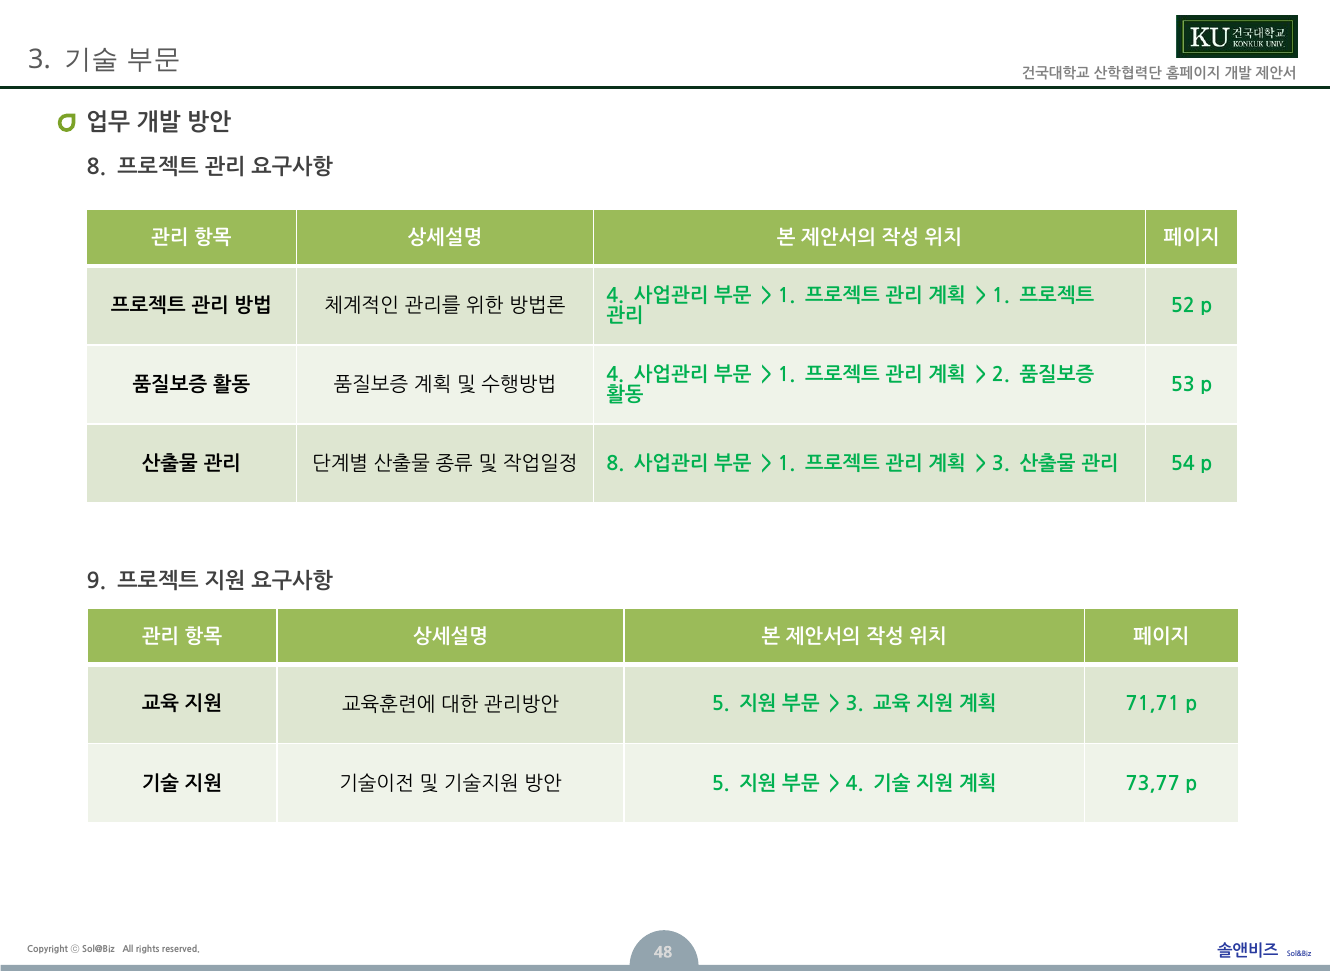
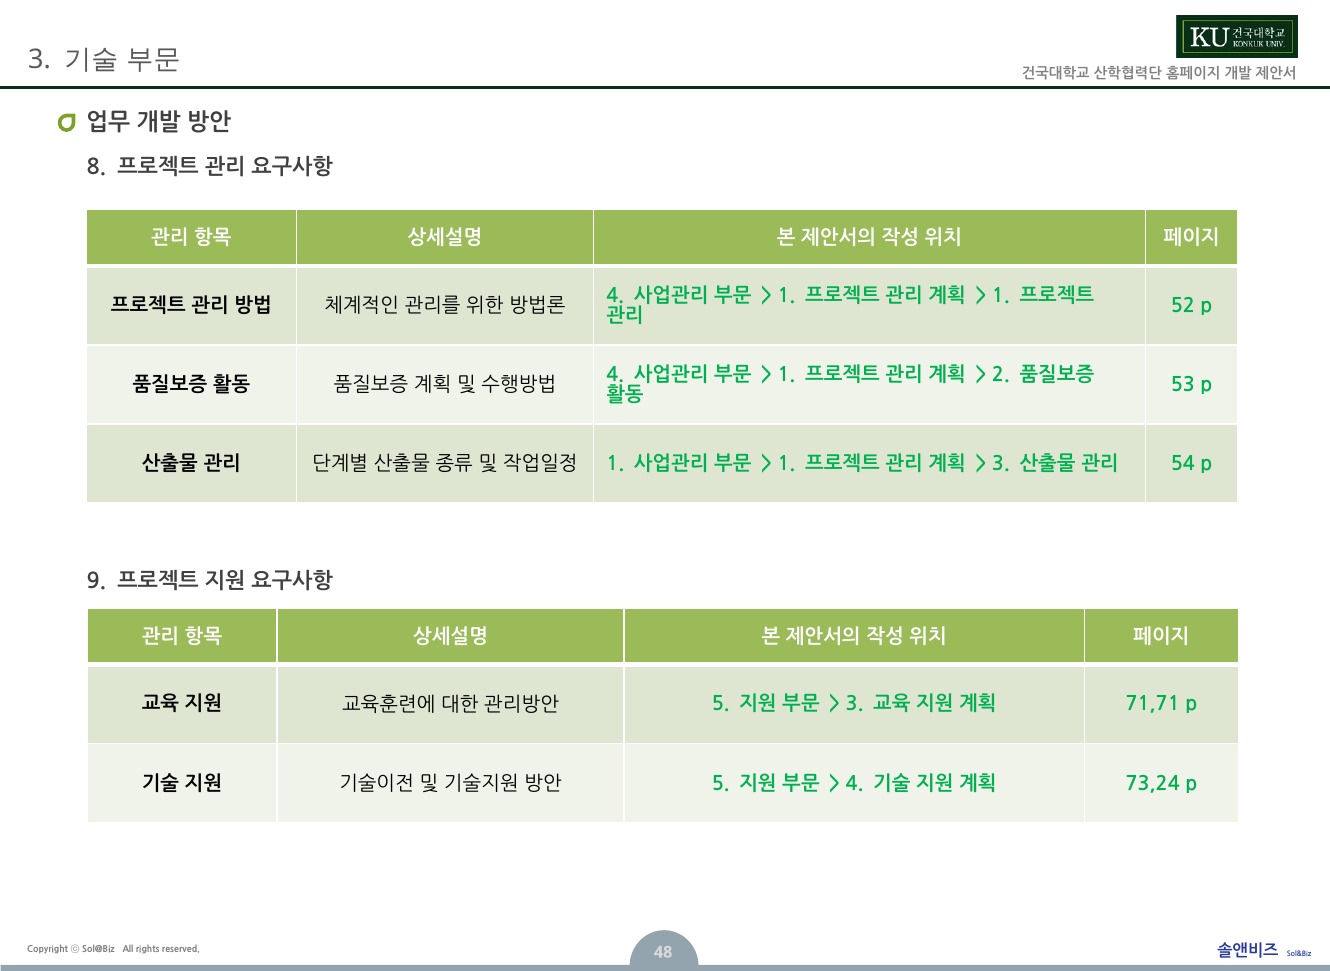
8 at (615, 464): 8 -> 1
73,77: 73,77 -> 73,24
